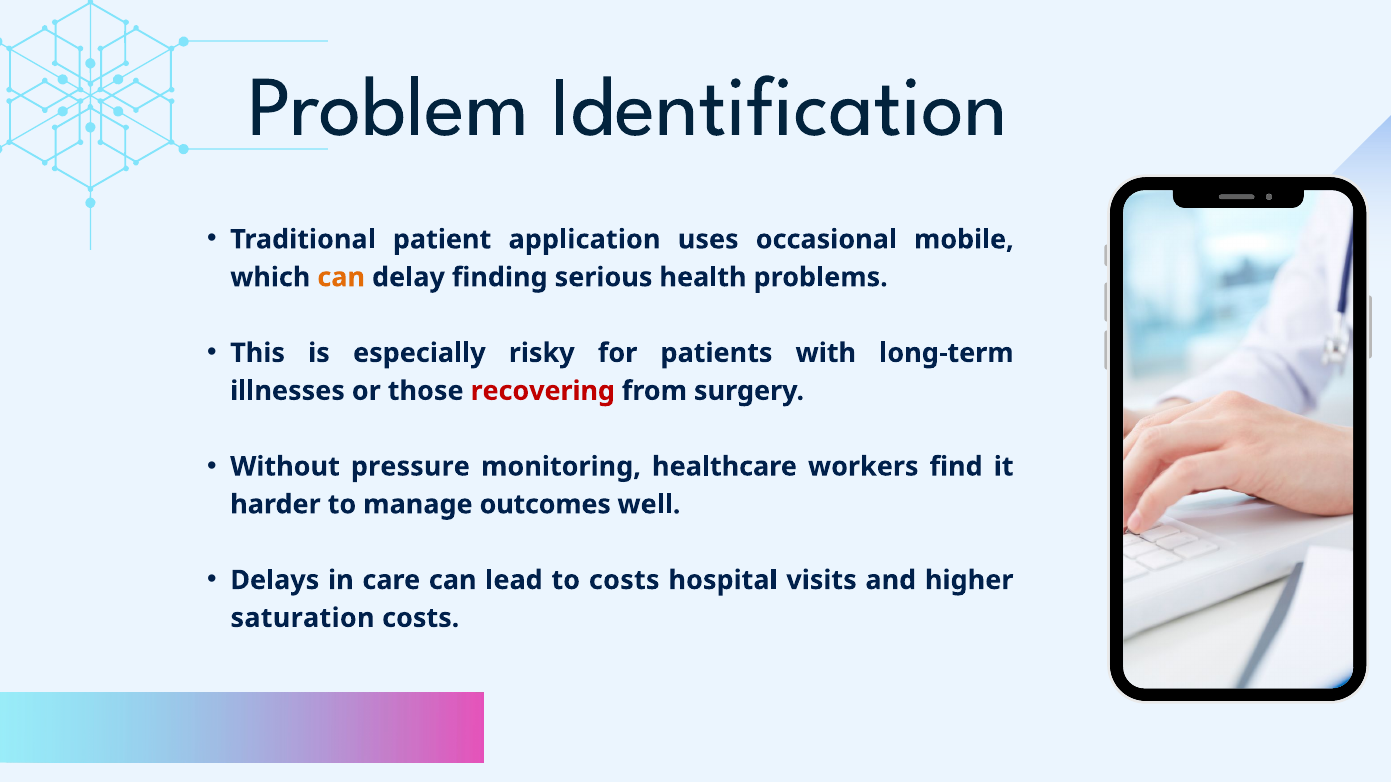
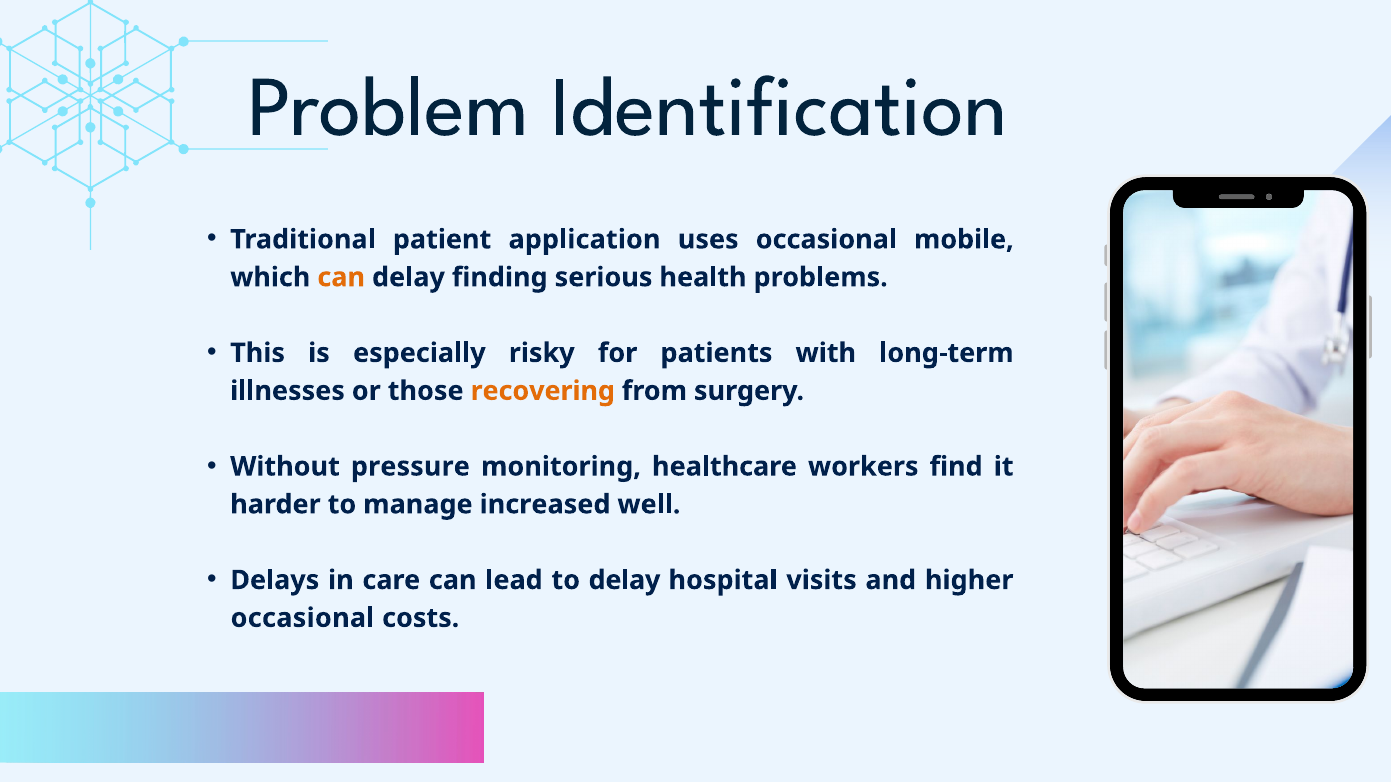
recovering colour: red -> orange
outcomes: outcomes -> increased
to costs: costs -> delay
saturation at (303, 618): saturation -> occasional
